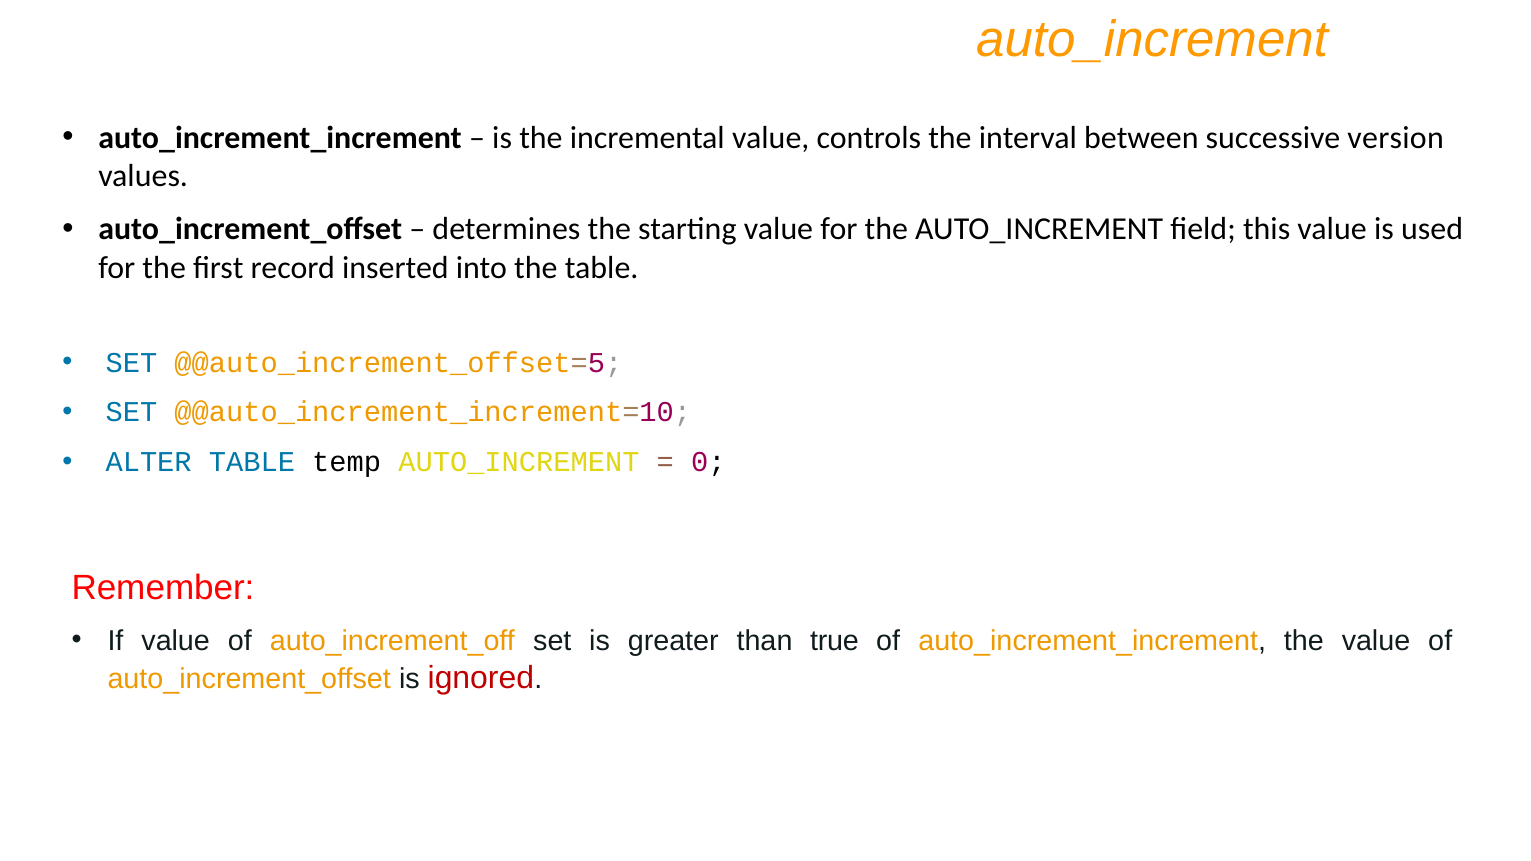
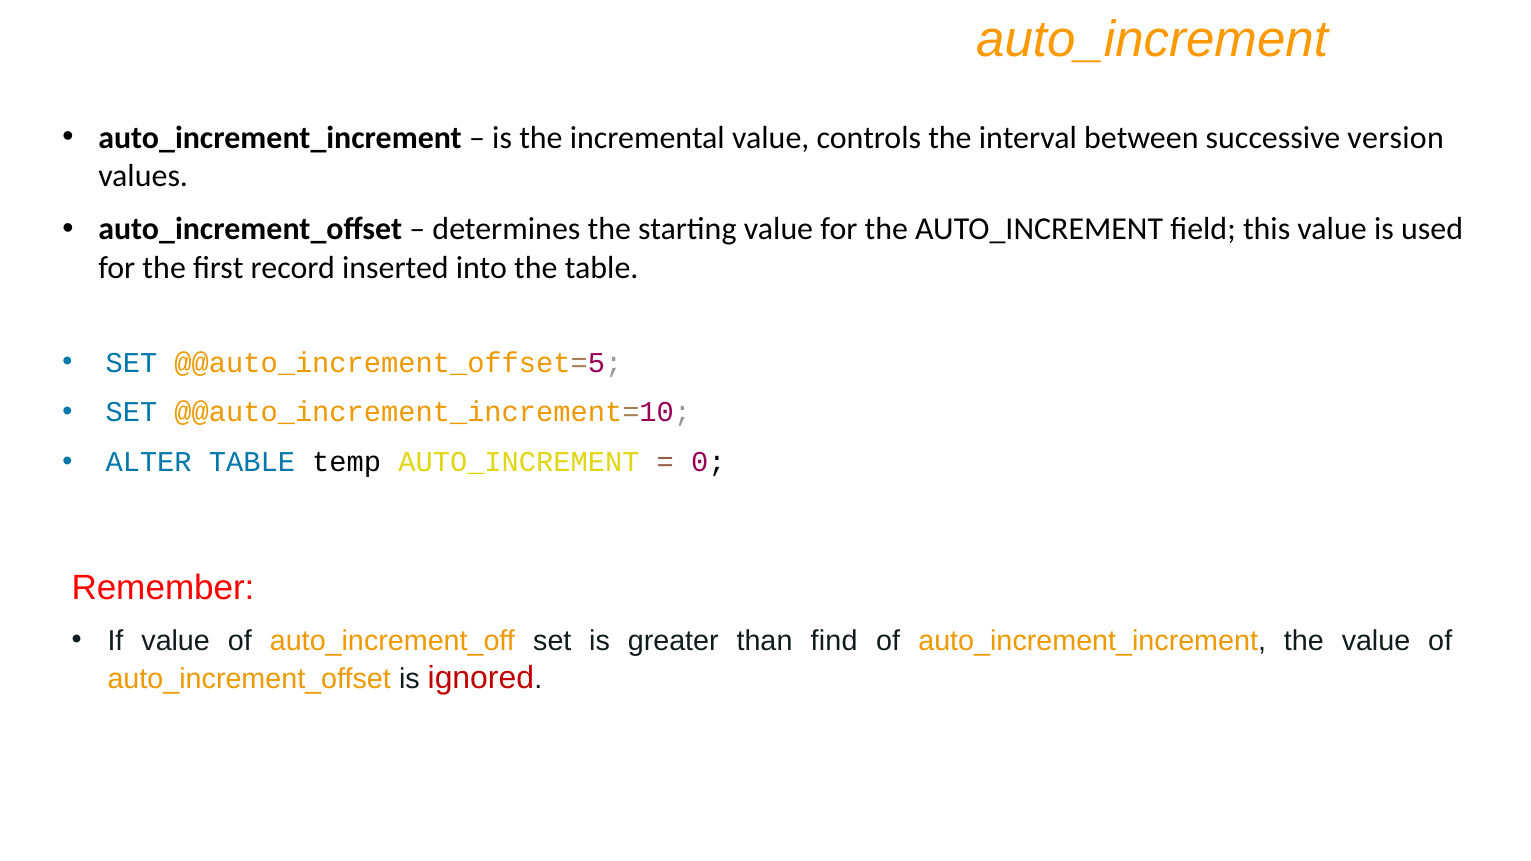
true: true -> find
